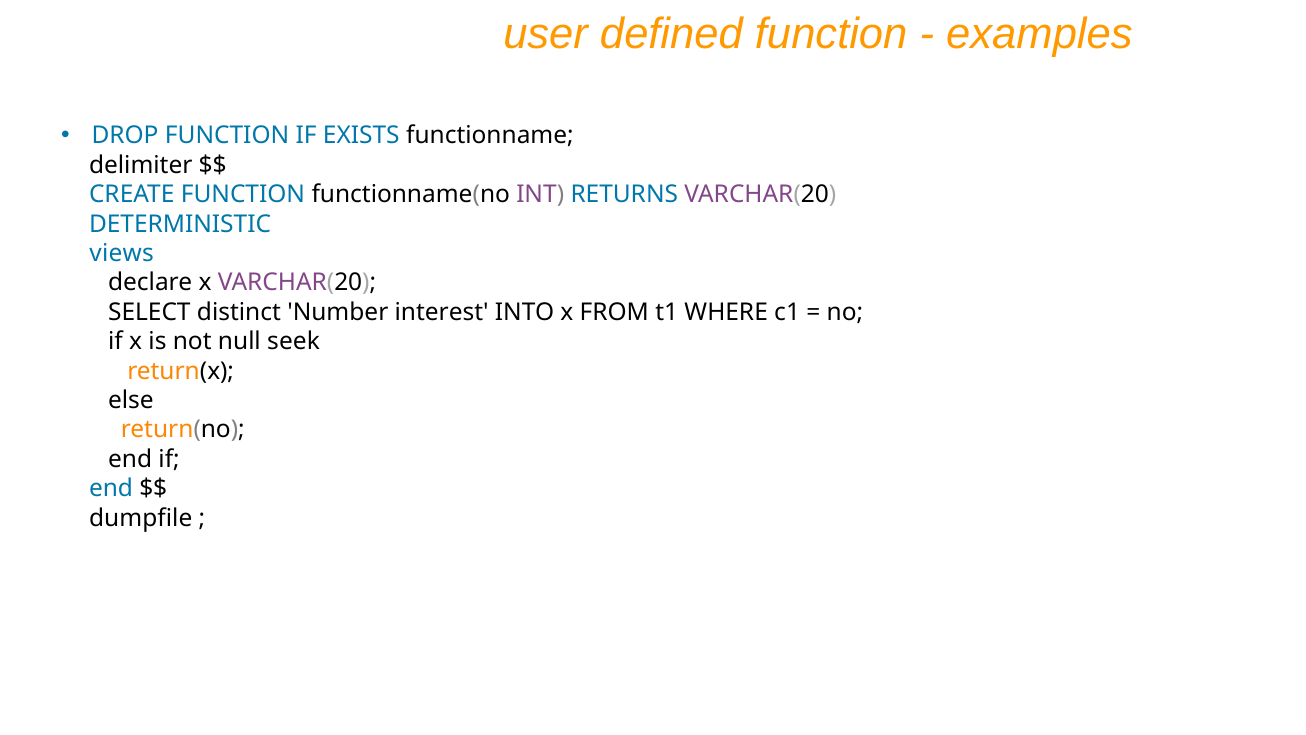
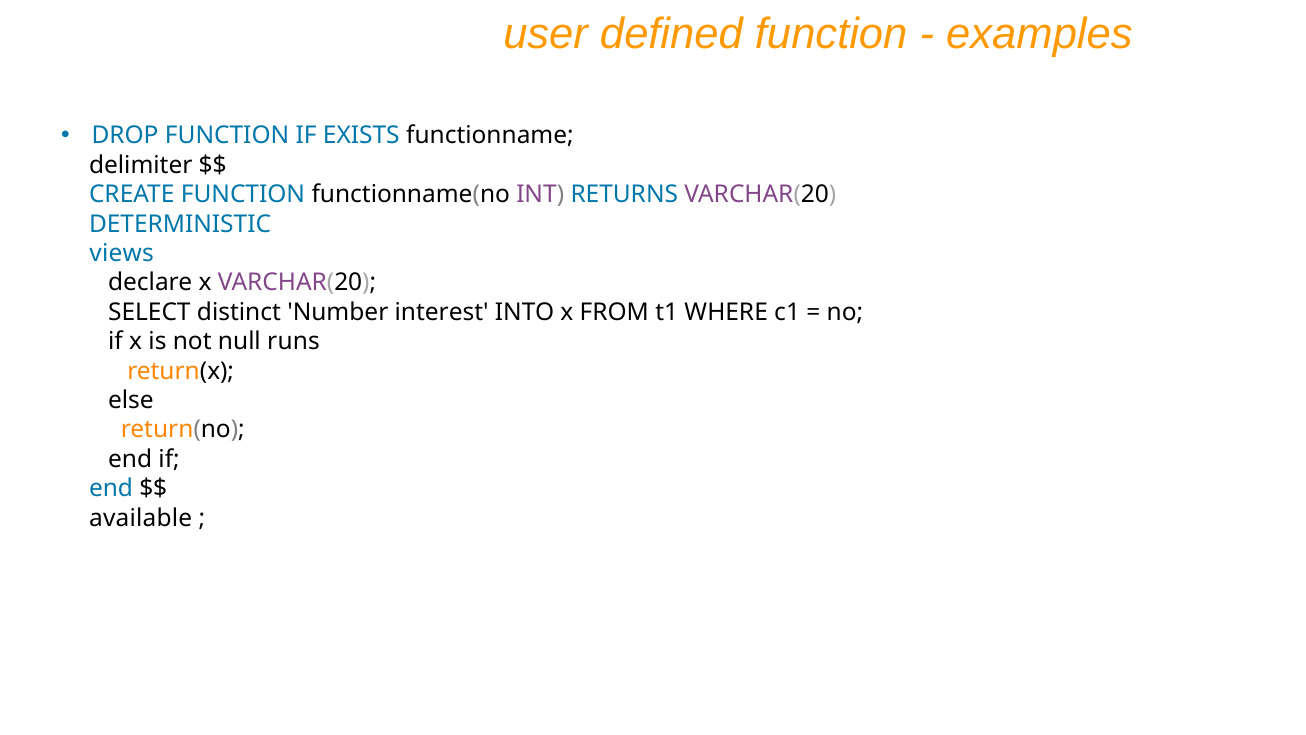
seek: seek -> runs
dumpfile: dumpfile -> available
